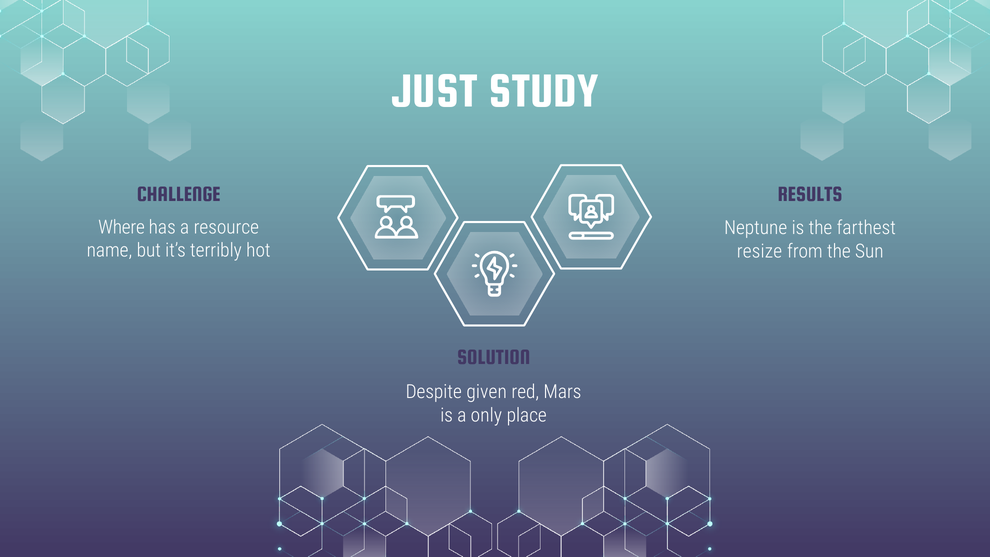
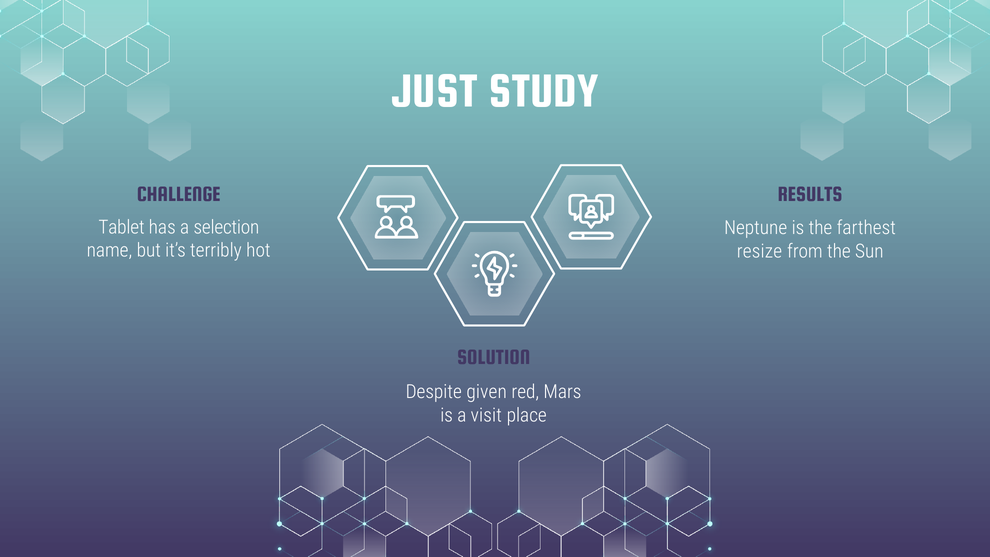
Where: Where -> Tablet
resource: resource -> selection
only: only -> visit
